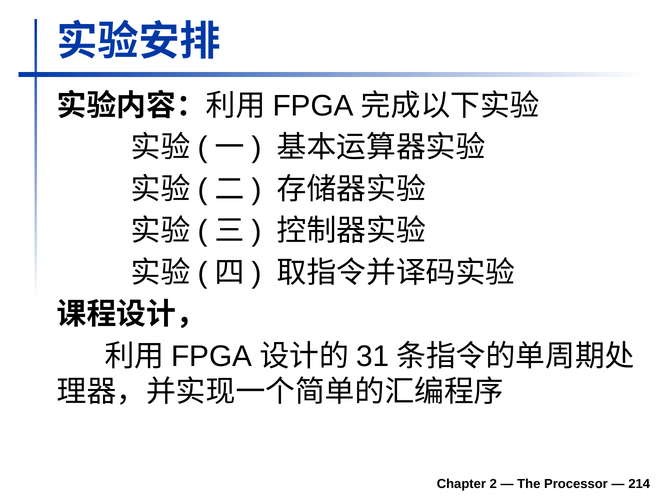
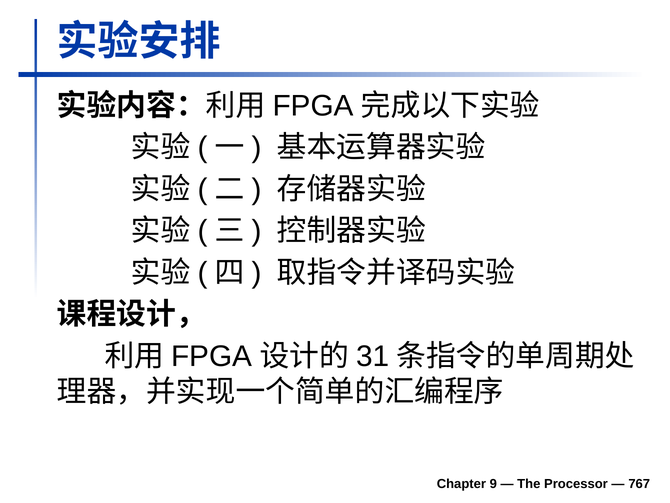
2: 2 -> 9
214: 214 -> 767
